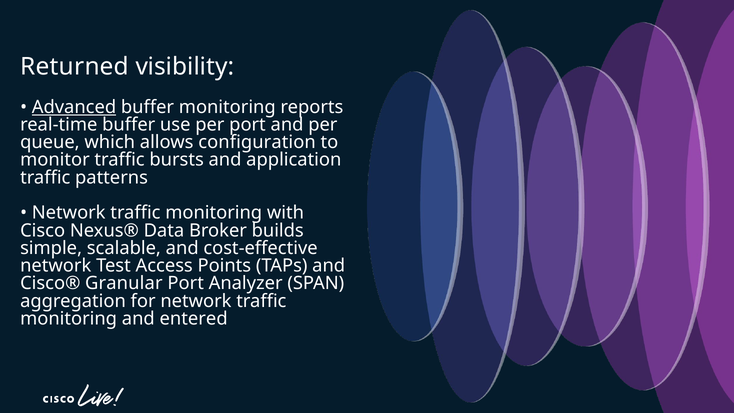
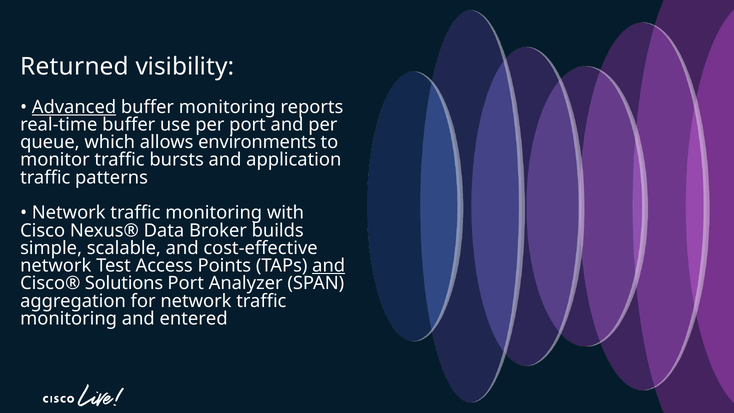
configuration: configuration -> environments
and at (329, 266) underline: none -> present
Granular: Granular -> Solutions
